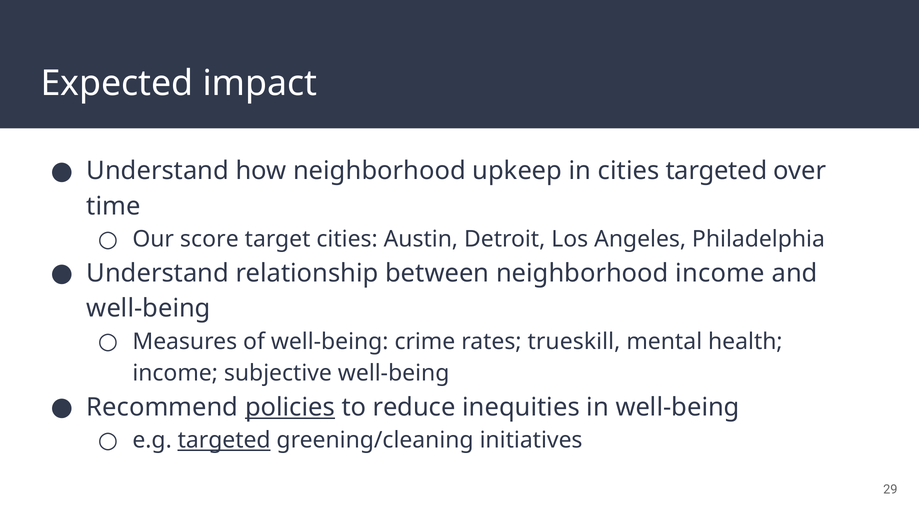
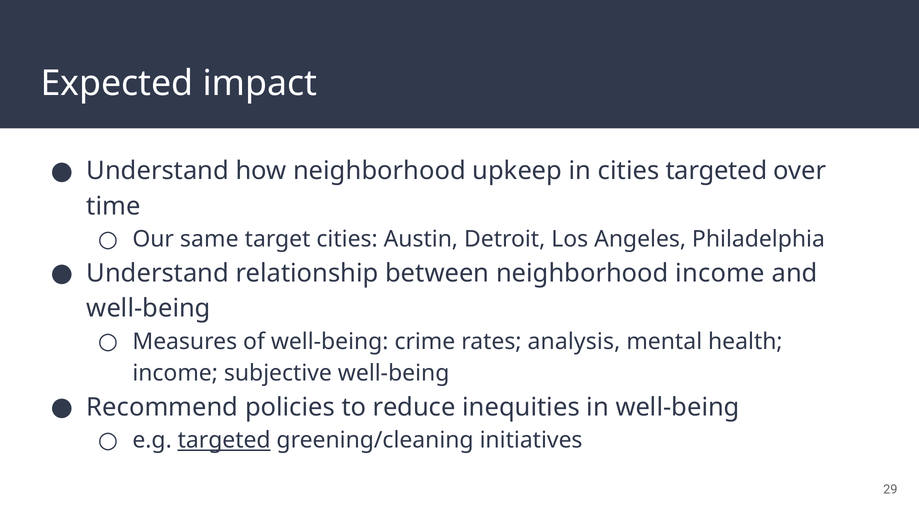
score: score -> same
trueskill: trueskill -> analysis
policies underline: present -> none
